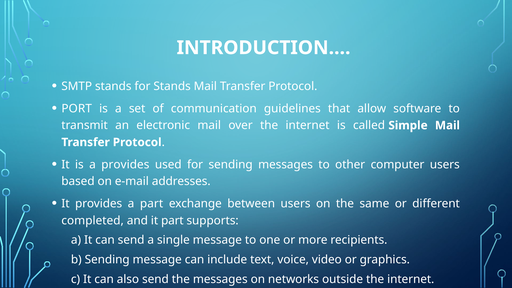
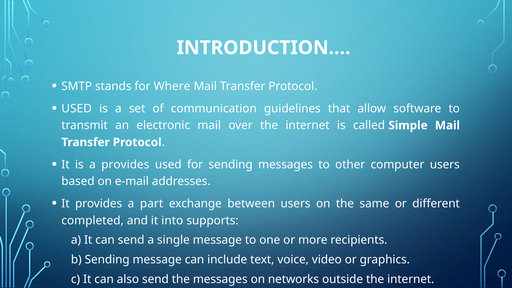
for Stands: Stands -> Where
PORT at (77, 109): PORT -> USED
it part: part -> into
